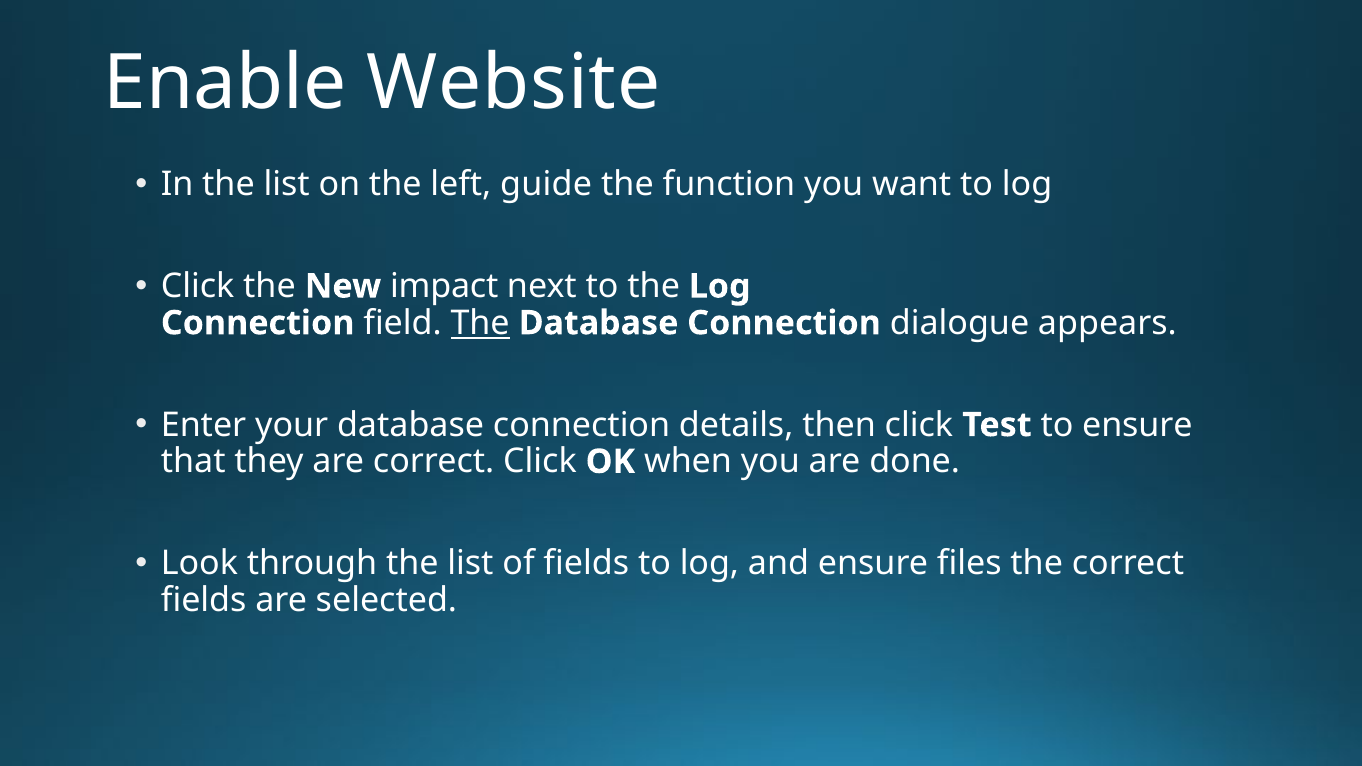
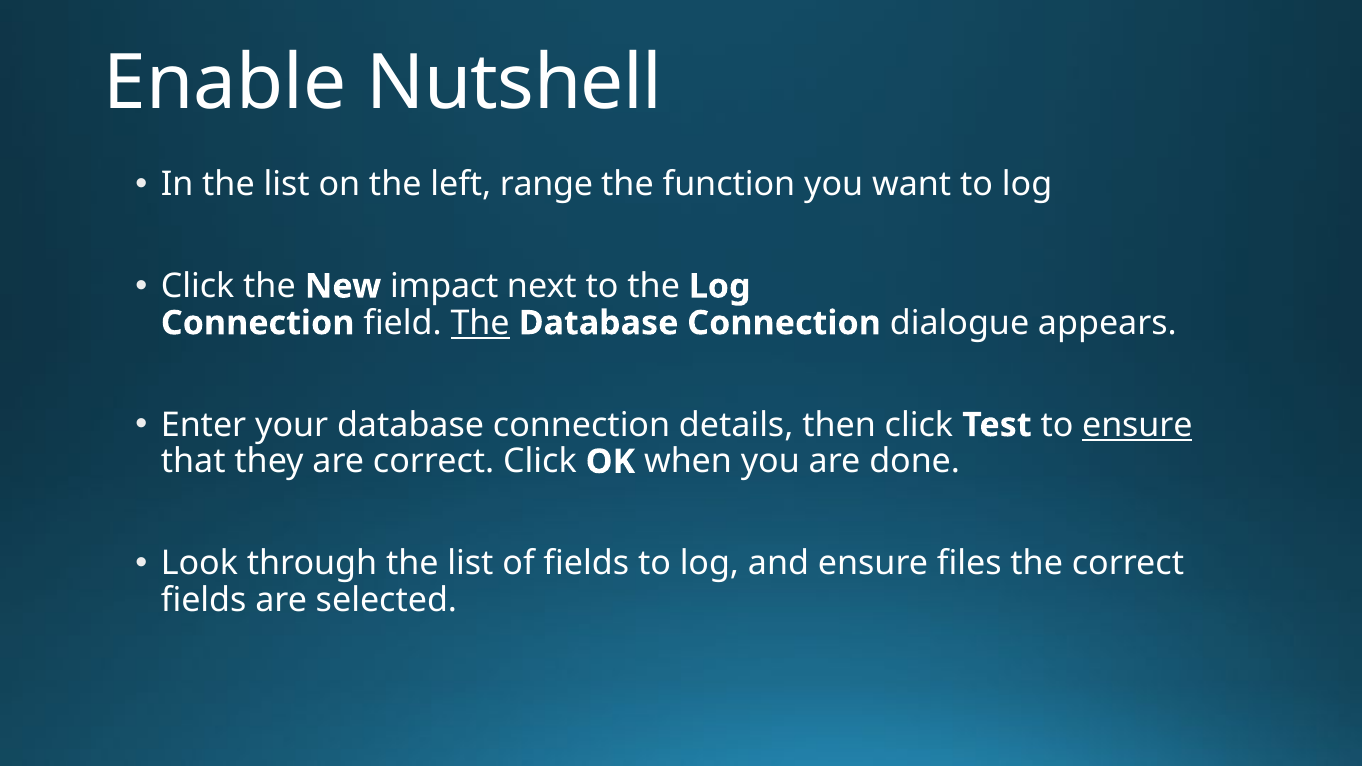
Website: Website -> Nutshell
guide: guide -> range
ensure at (1137, 425) underline: none -> present
